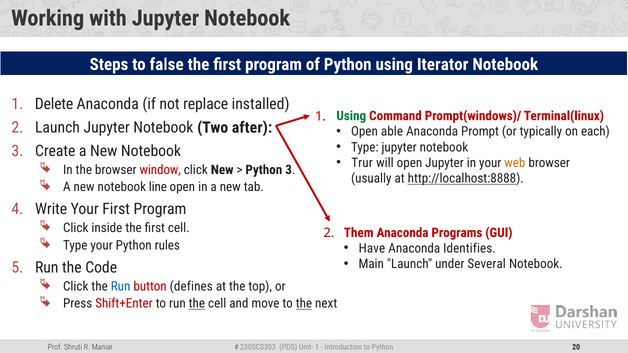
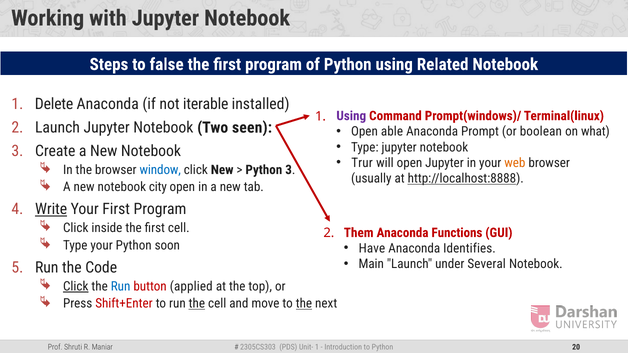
Iterator: Iterator -> Related
replace: replace -> iterable
Using at (351, 116) colour: green -> purple
after: after -> seen
typically: typically -> boolean
each: each -> what
window colour: red -> blue
line: line -> city
Write underline: none -> present
Programs: Programs -> Functions
rules: rules -> soon
Click at (76, 286) underline: none -> present
defines: defines -> applied
